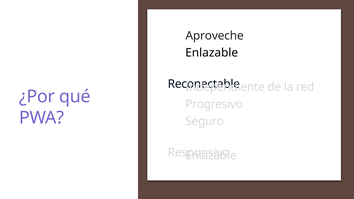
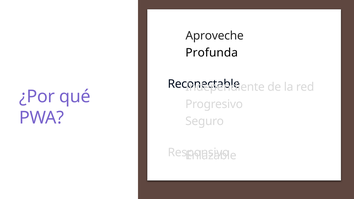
Enlazable at (212, 53): Enlazable -> Profunda
